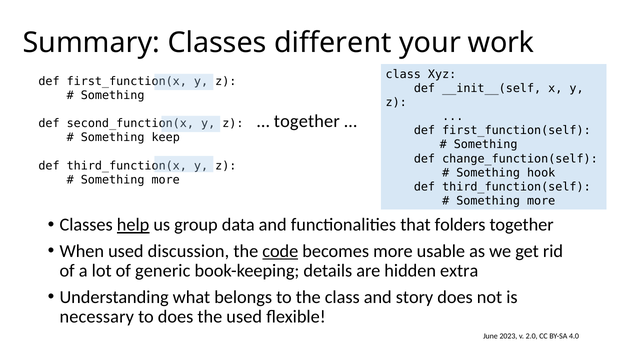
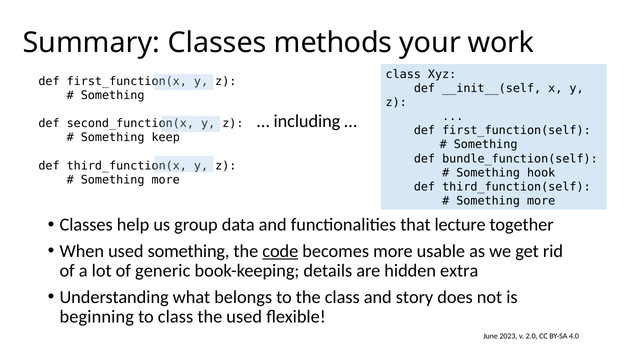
different: different -> methods
together at (307, 121): together -> including
change_function(self: change_function(self -> bundle_function(self
help underline: present -> none
folders: folders -> lecture
used discussion: discussion -> something
necessary: necessary -> beginning
to does: does -> class
